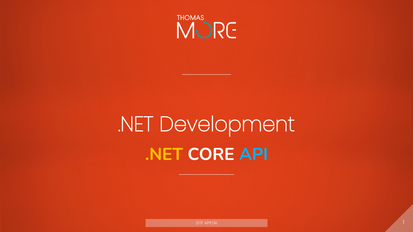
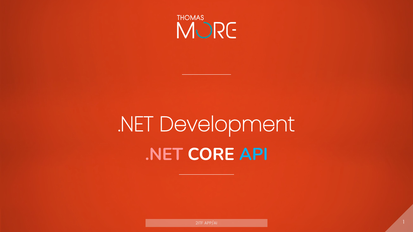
.NET at (164, 154) colour: yellow -> pink
